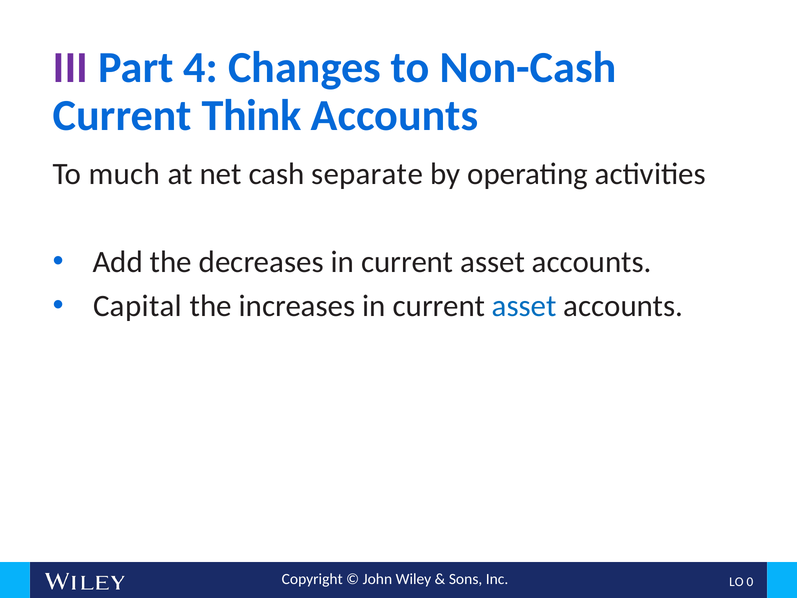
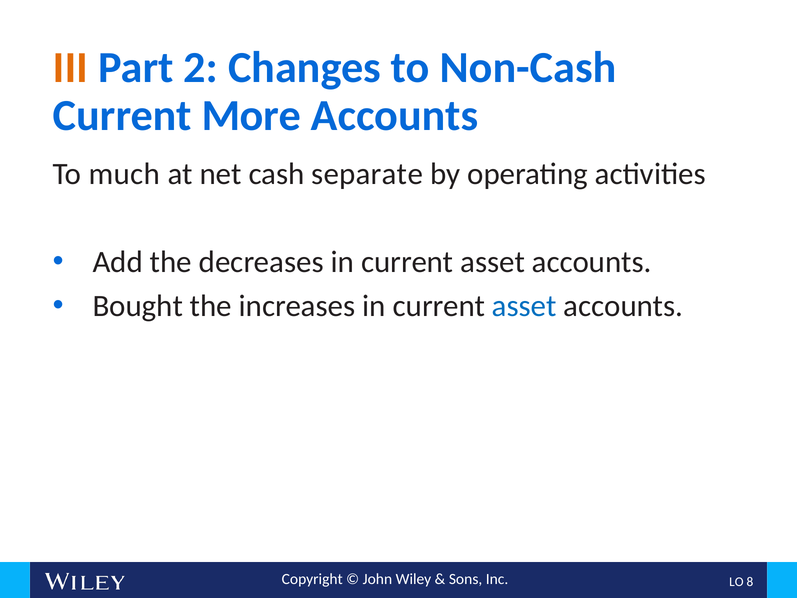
III colour: purple -> orange
4: 4 -> 2
Think: Think -> More
Capital: Capital -> Bought
0: 0 -> 8
